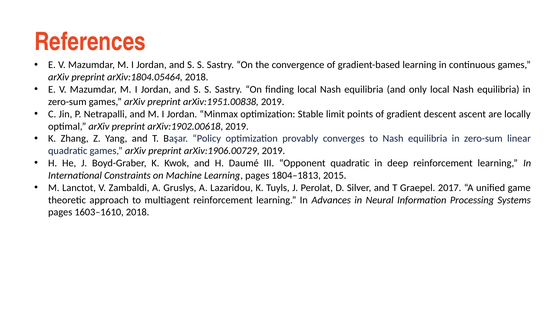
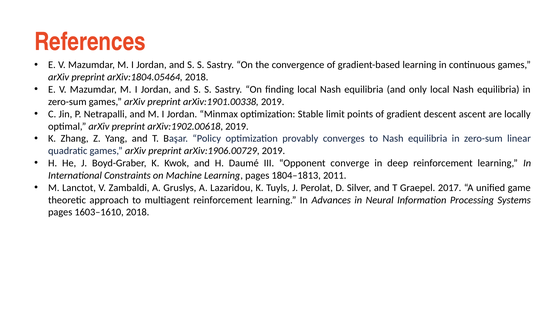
arXiv:1951.00838: arXiv:1951.00838 -> arXiv:1901.00338
Opponent quadratic: quadratic -> converge
2015: 2015 -> 2011
